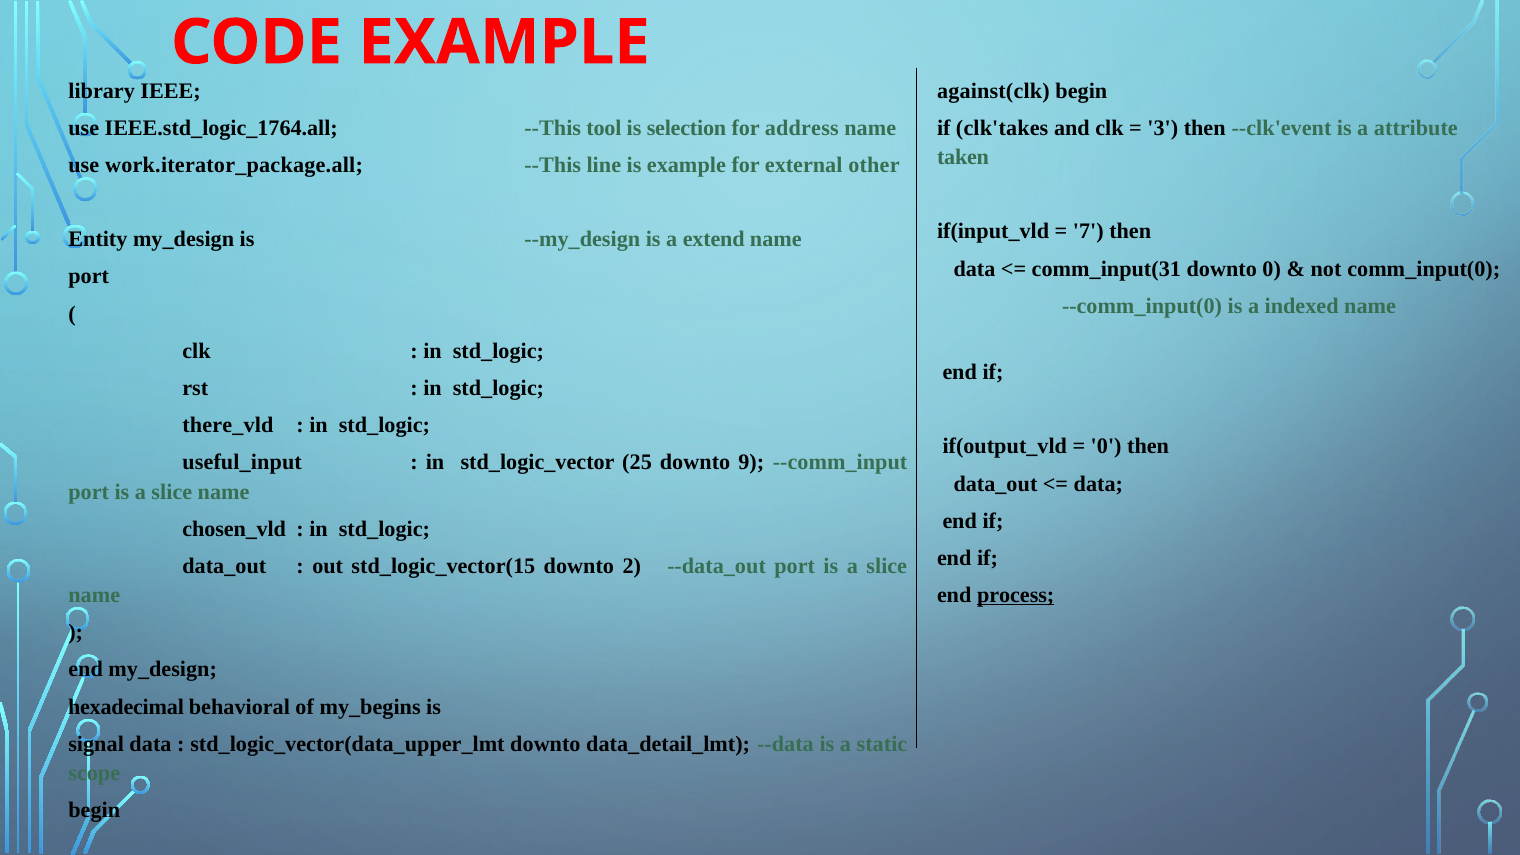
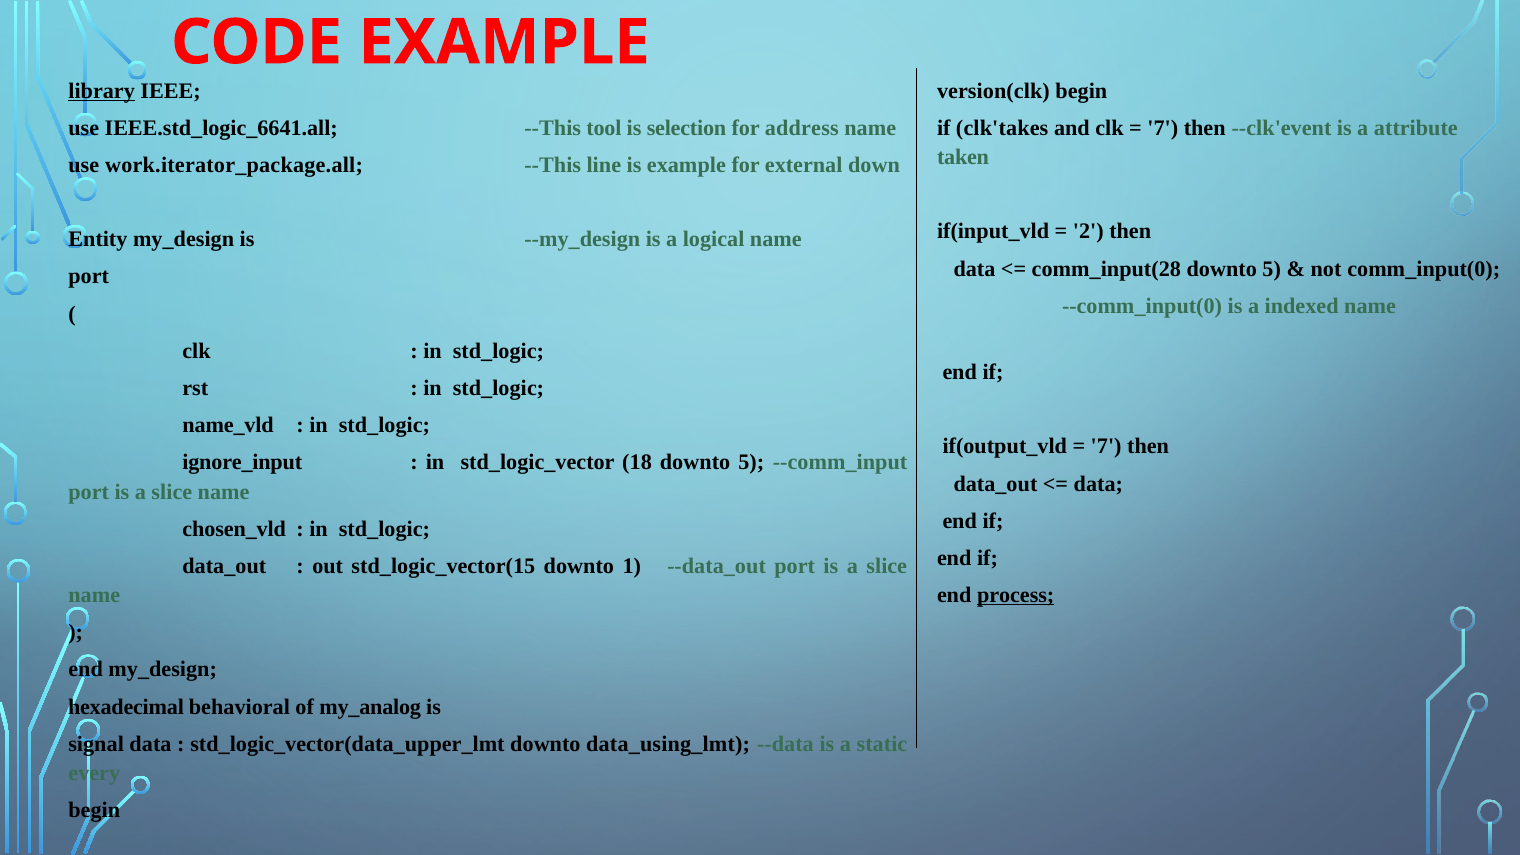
against(clk: against(clk -> version(clk
library underline: none -> present
IEEE.std_logic_1764.all: IEEE.std_logic_1764.all -> IEEE.std_logic_6641.all
3 at (1163, 128): 3 -> 7
other: other -> down
7: 7 -> 2
extend: extend -> logical
comm_input(31: comm_input(31 -> comm_input(28
0 at (1272, 269): 0 -> 5
there_vld: there_vld -> name_vld
0 at (1106, 447): 0 -> 7
useful_input: useful_input -> ignore_input
25: 25 -> 18
9 at (751, 462): 9 -> 5
2: 2 -> 1
my_begins: my_begins -> my_analog
data_detail_lmt: data_detail_lmt -> data_using_lmt
scope: scope -> every
